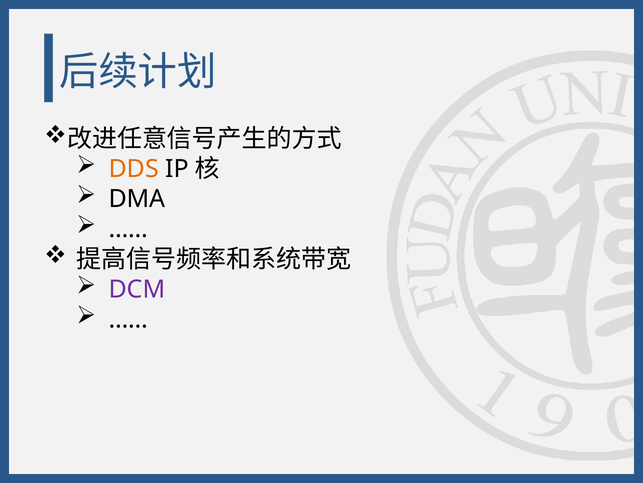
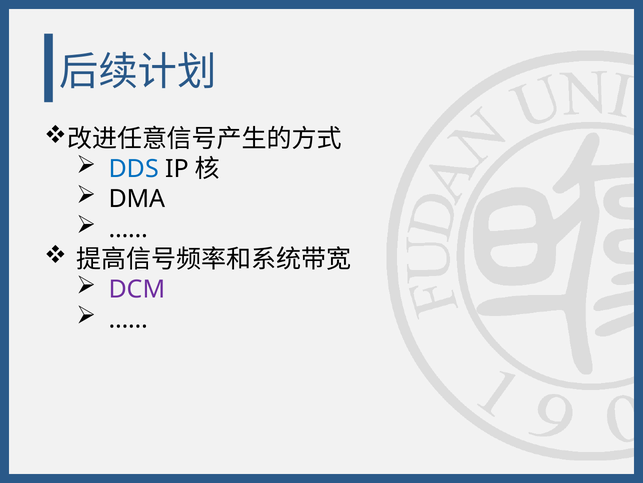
DDS colour: orange -> blue
